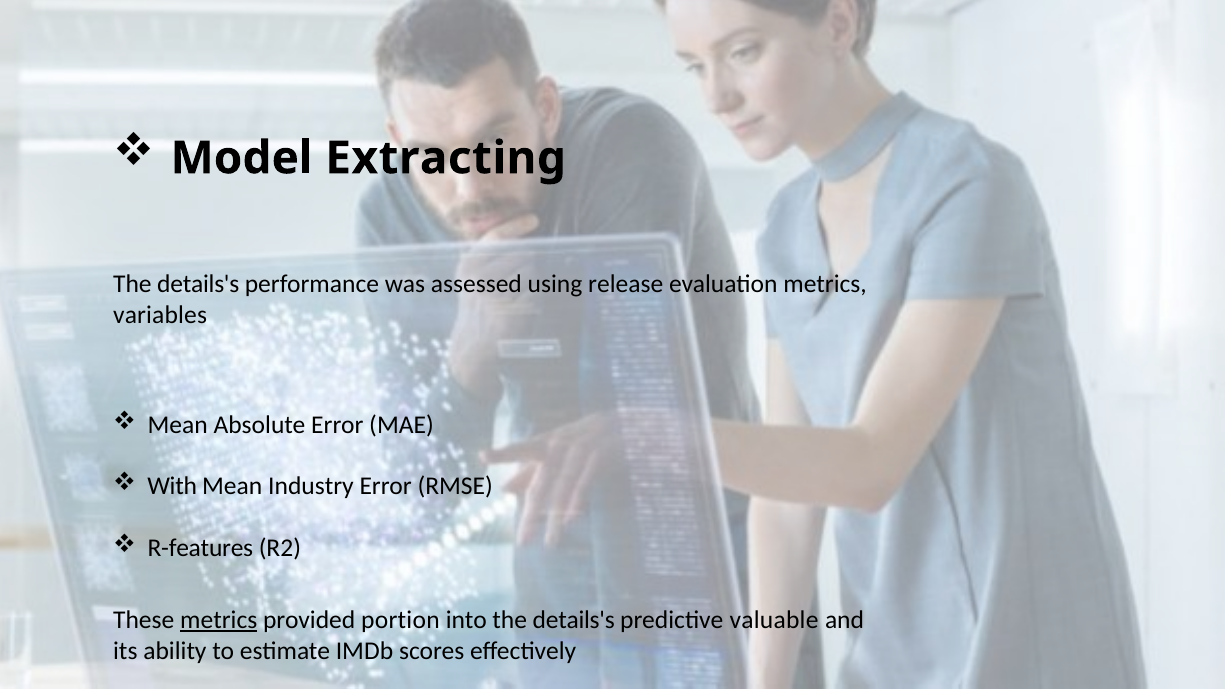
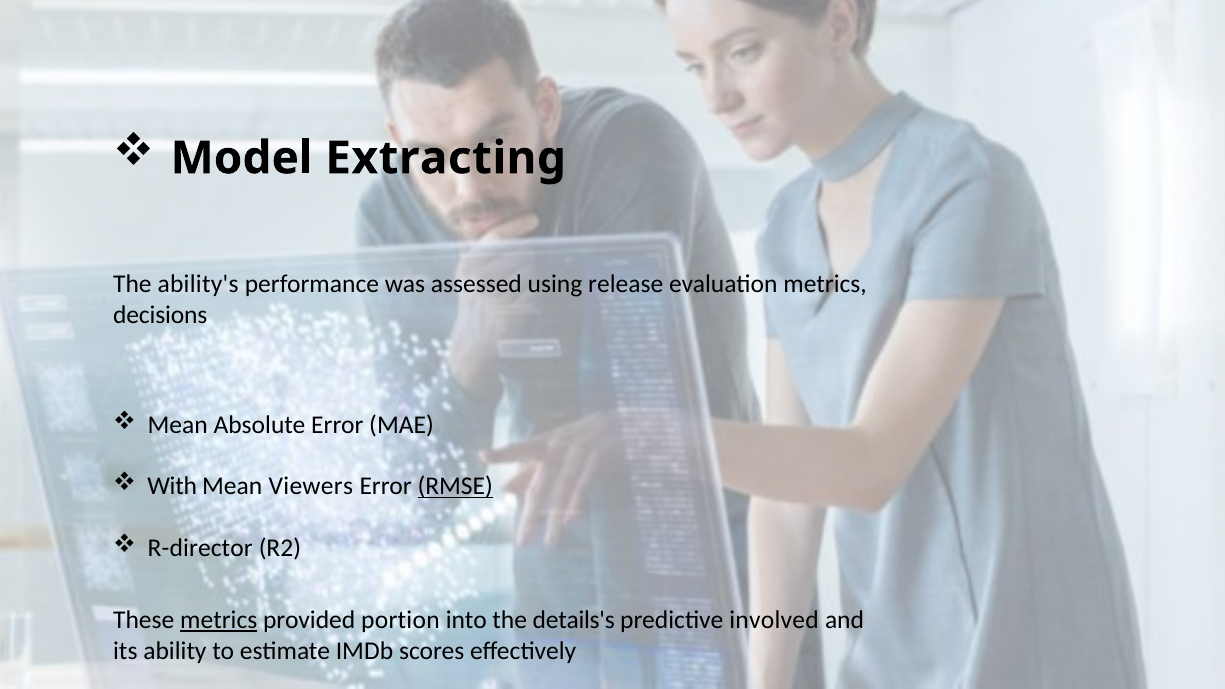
details's at (198, 284): details's -> ability's
variables: variables -> decisions
Industry: Industry -> Viewers
RMSE underline: none -> present
R-features: R-features -> R-director
valuable: valuable -> involved
